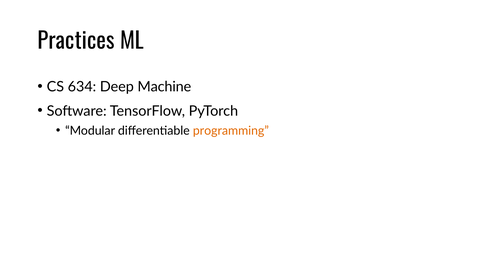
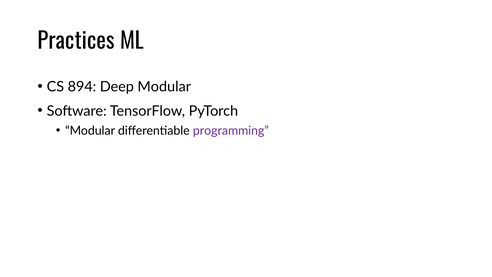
634: 634 -> 894
Deep Machine: Machine -> Modular
programming colour: orange -> purple
